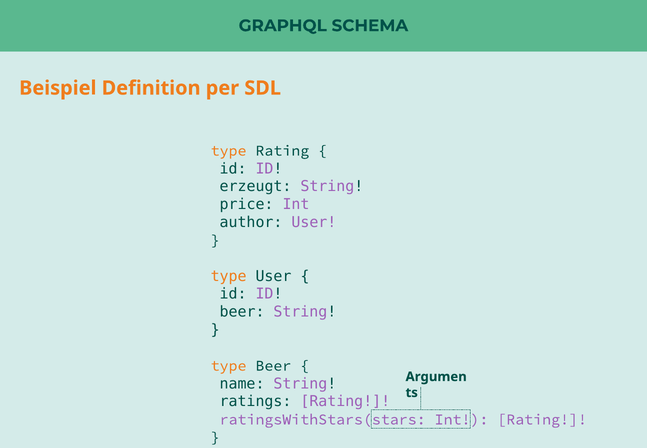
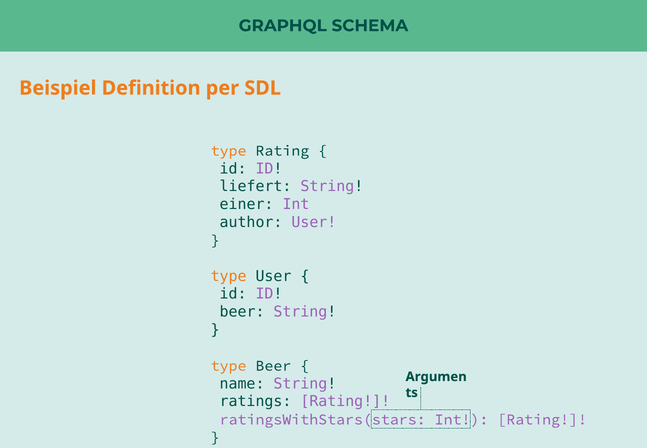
erzeugt: erzeugt -> liefert
price: price -> einer
